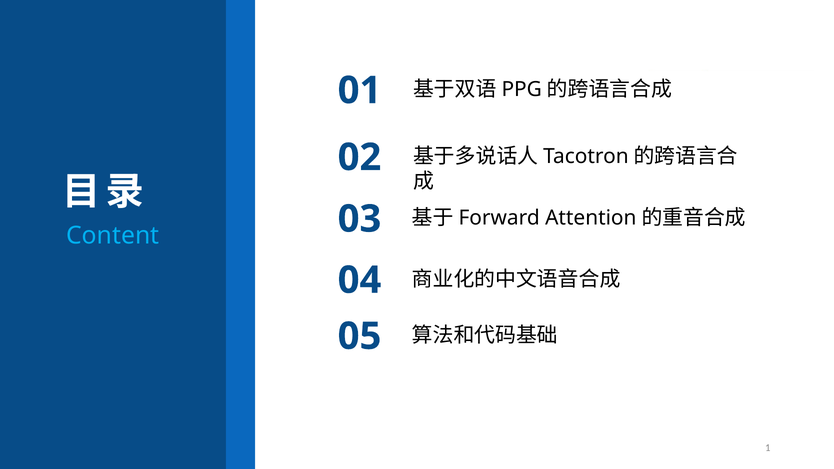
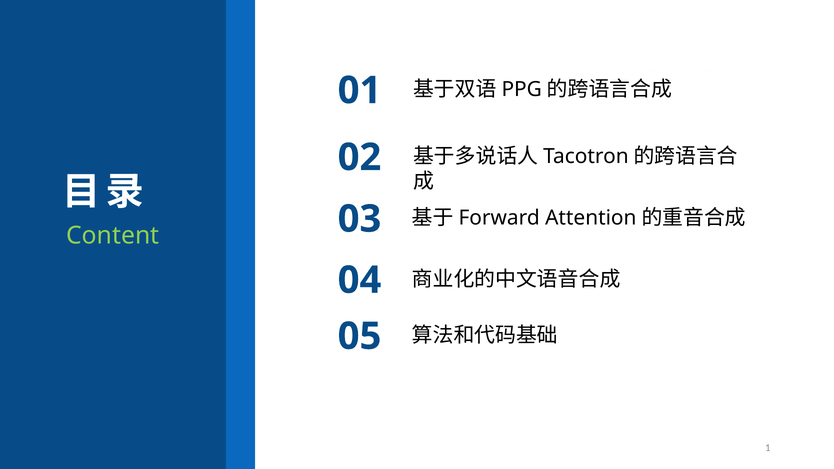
Content colour: light blue -> light green
